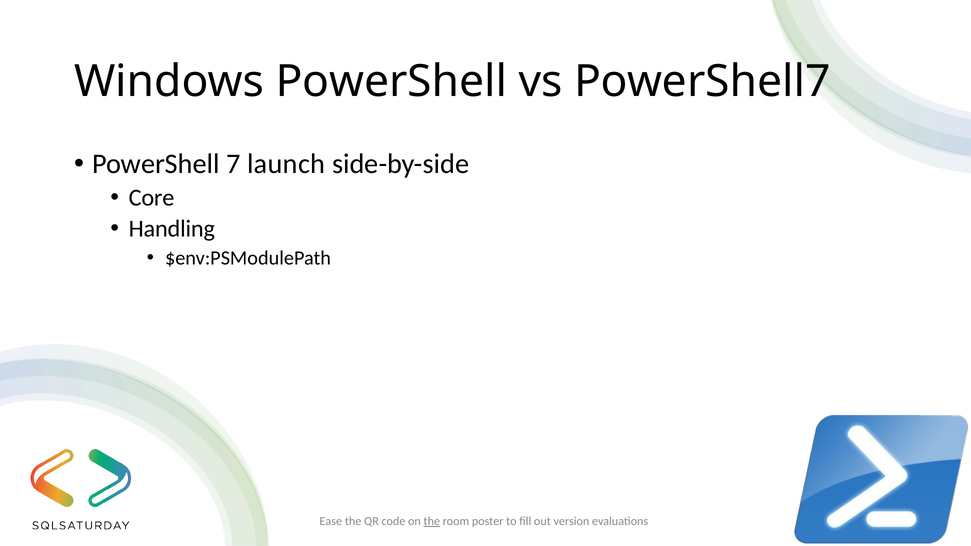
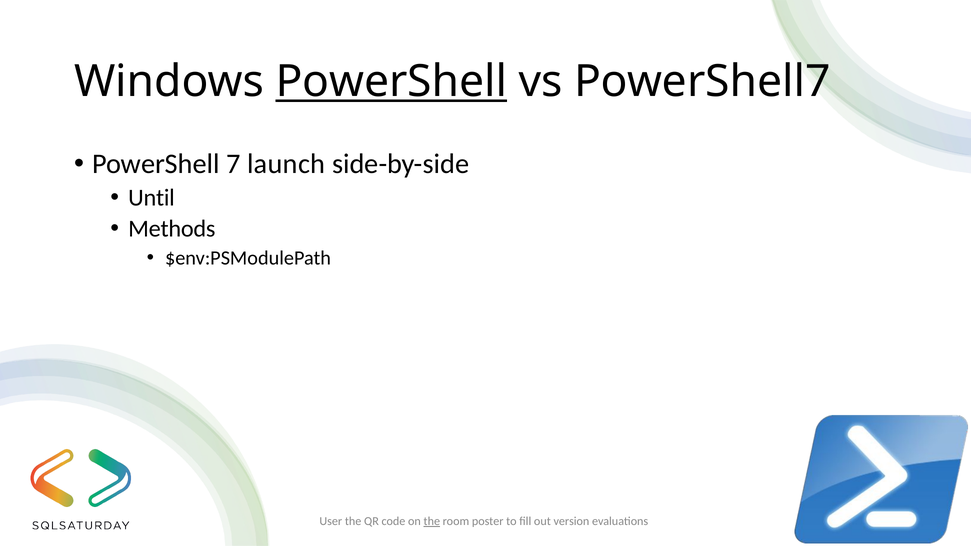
PowerShell at (391, 82) underline: none -> present
Core: Core -> Until
Handling: Handling -> Methods
Ease: Ease -> User
